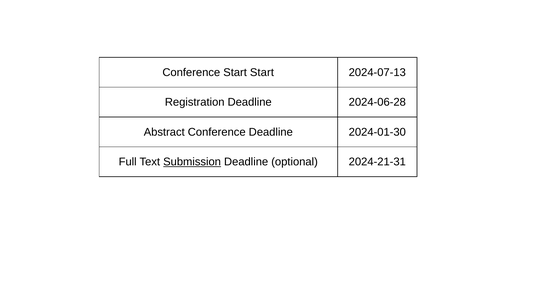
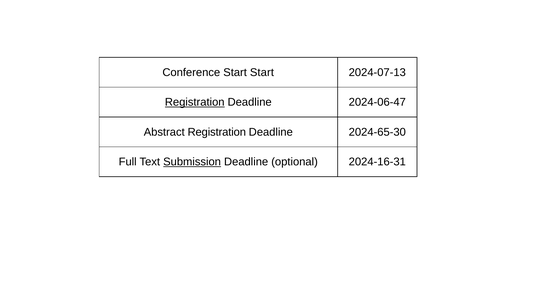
Registration at (195, 102) underline: none -> present
2024-06-28: 2024-06-28 -> 2024-06-47
Abstract Conference: Conference -> Registration
2024-01-30: 2024-01-30 -> 2024-65-30
2024-21-31: 2024-21-31 -> 2024-16-31
